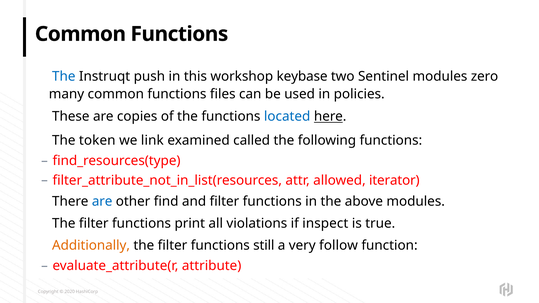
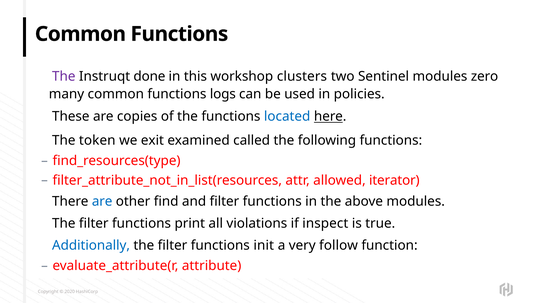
The at (64, 76) colour: blue -> purple
push: push -> done
keybase: keybase -> clusters
files: files -> logs
link: link -> exit
Additionally colour: orange -> blue
still: still -> init
